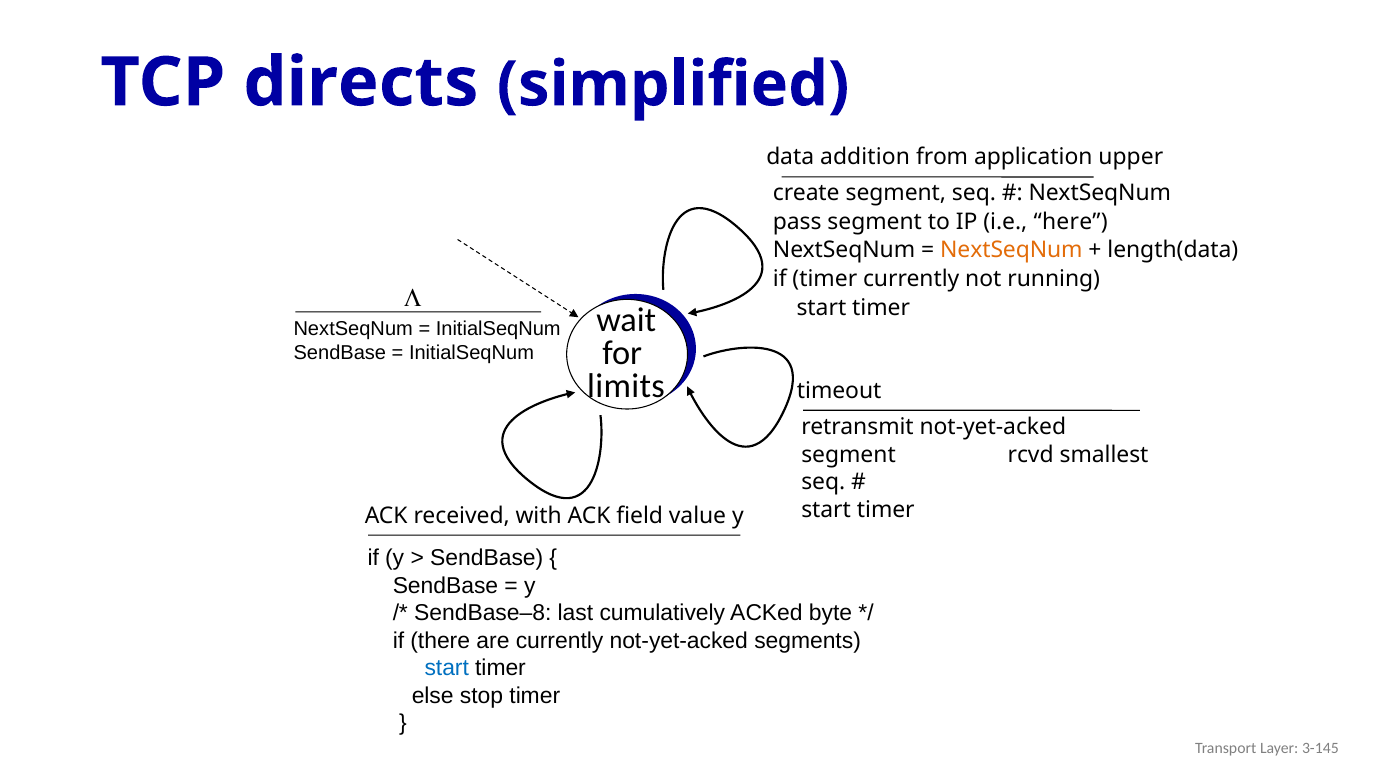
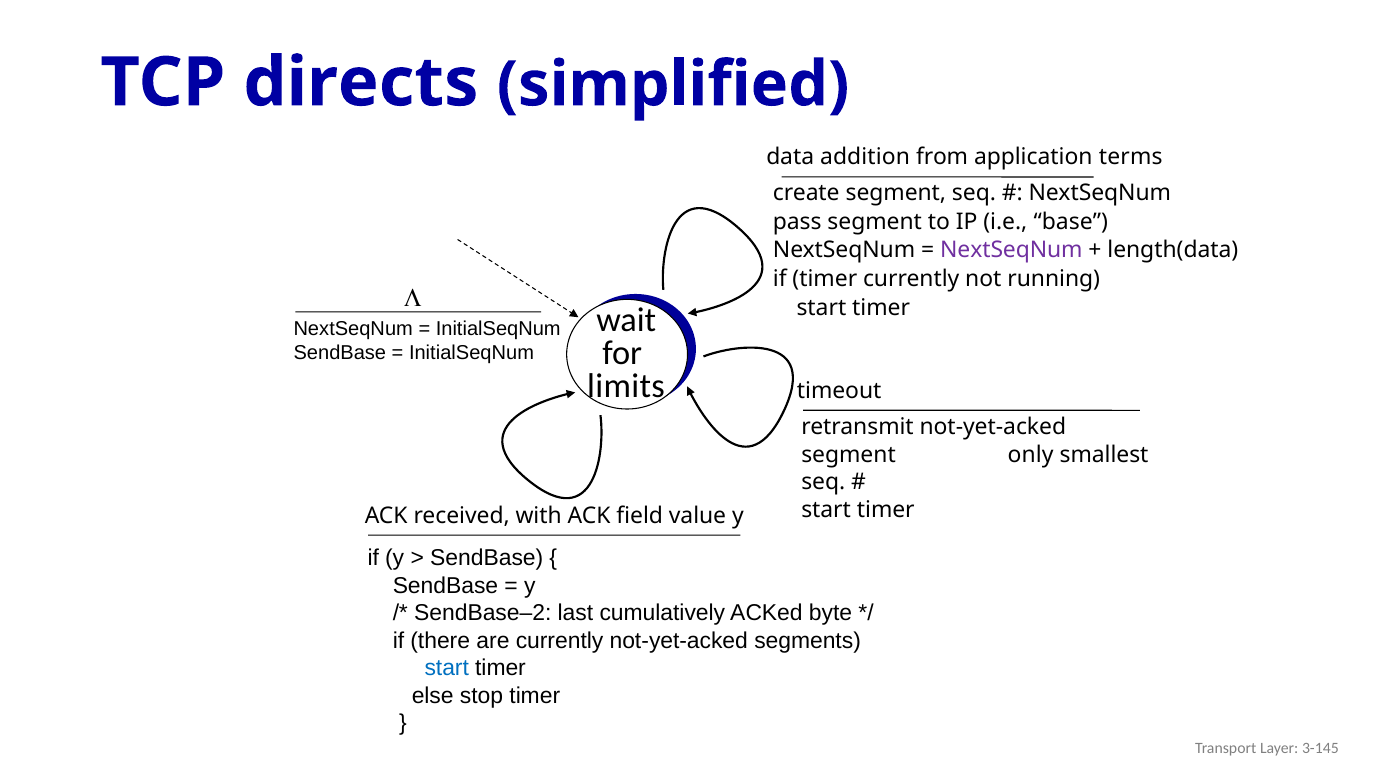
upper: upper -> terms
here: here -> base
NextSeqNum at (1011, 250) colour: orange -> purple
rcvd: rcvd -> only
SendBase–8: SendBase–8 -> SendBase–2
